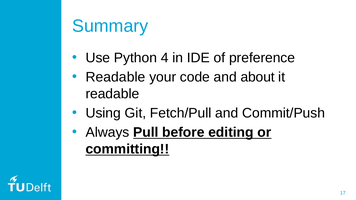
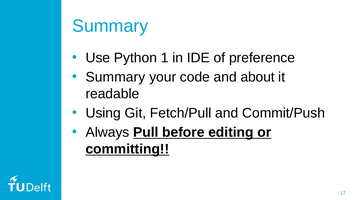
4: 4 -> 1
Readable at (115, 77): Readable -> Summary
